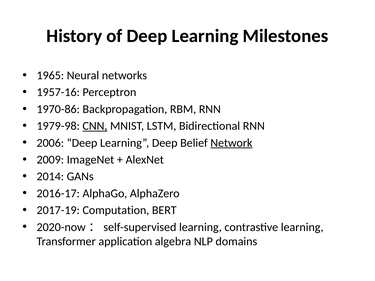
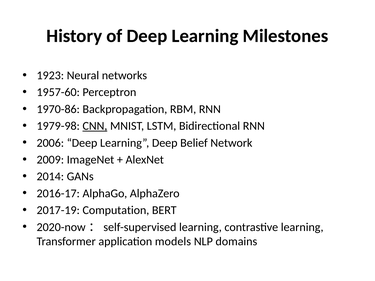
1965: 1965 -> 1923
1957-16: 1957-16 -> 1957-60
Network underline: present -> none
algebra: algebra -> models
